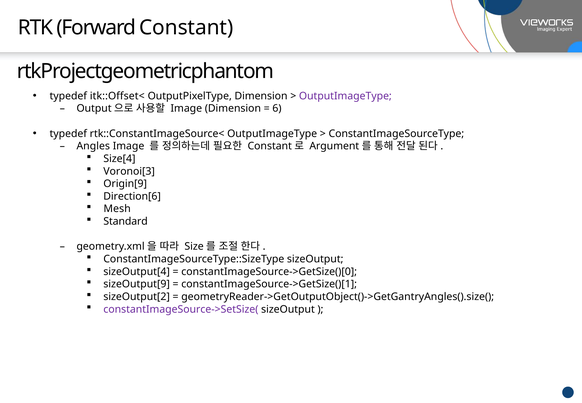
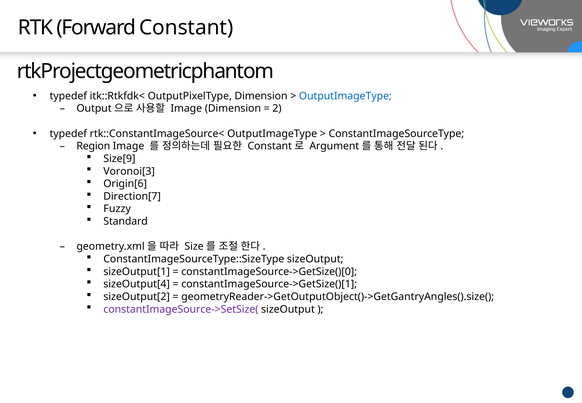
itk::Offset<: itk::Offset< -> itk::Rtkfdk<
OutputImageType at (345, 96) colour: purple -> blue
6: 6 -> 2
Angles: Angles -> Region
Size[4: Size[4 -> Size[9
Origin[9: Origin[9 -> Origin[6
Direction[6: Direction[6 -> Direction[7
Mesh: Mesh -> Fuzzy
sizeOutput[4: sizeOutput[4 -> sizeOutput[1
sizeOutput[9: sizeOutput[9 -> sizeOutput[4
